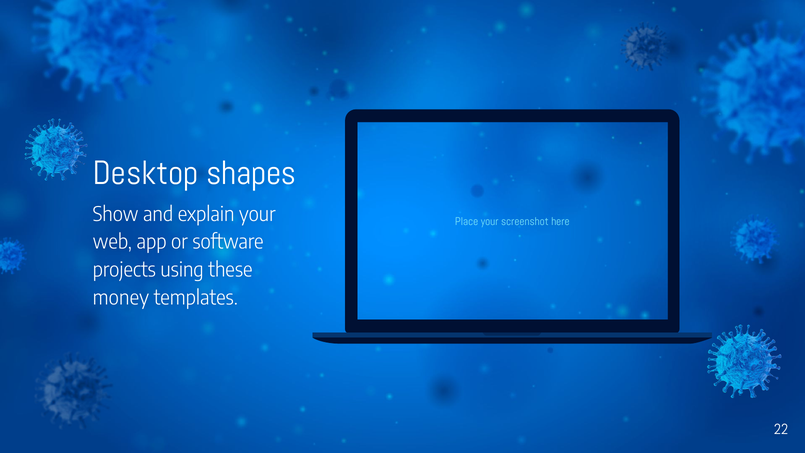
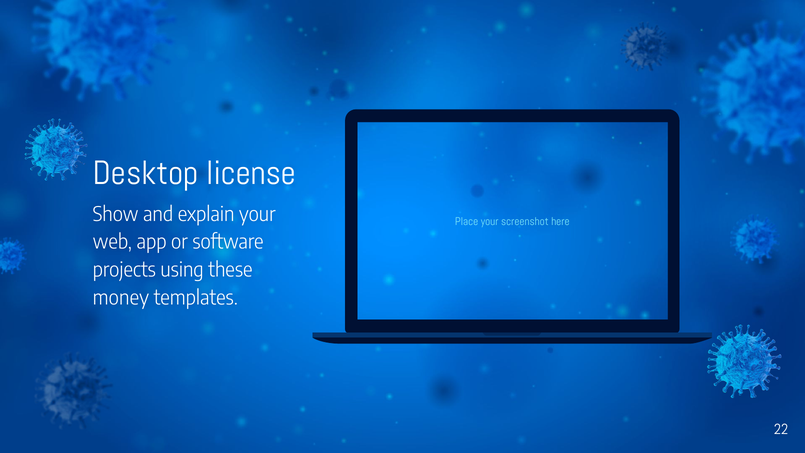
shapes: shapes -> license
